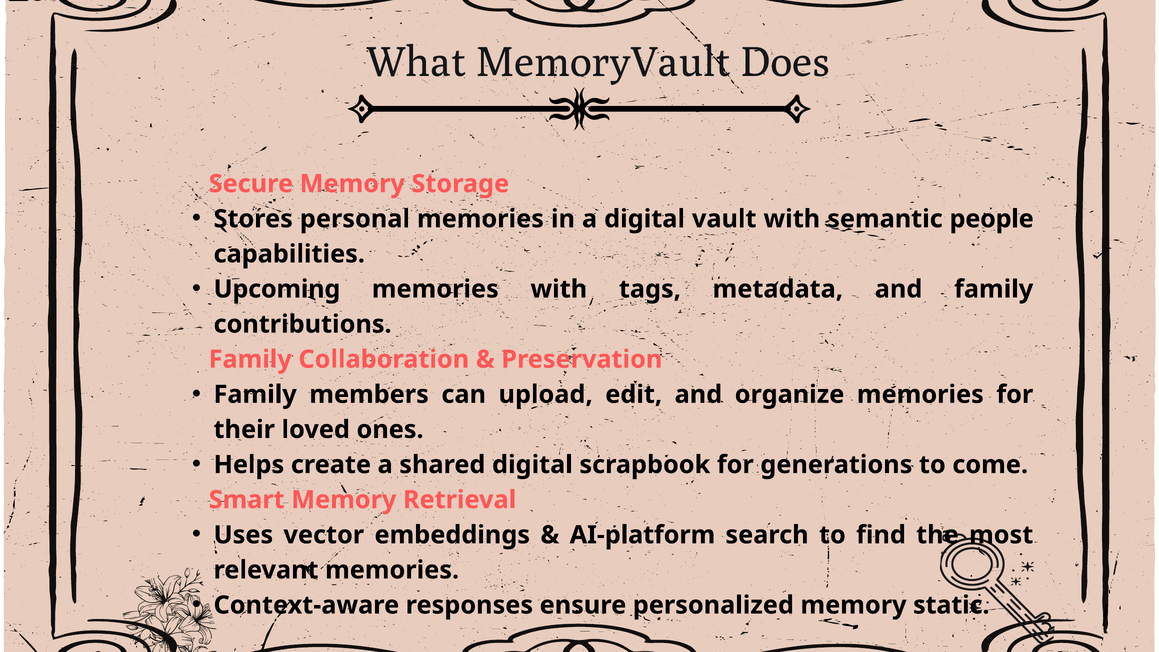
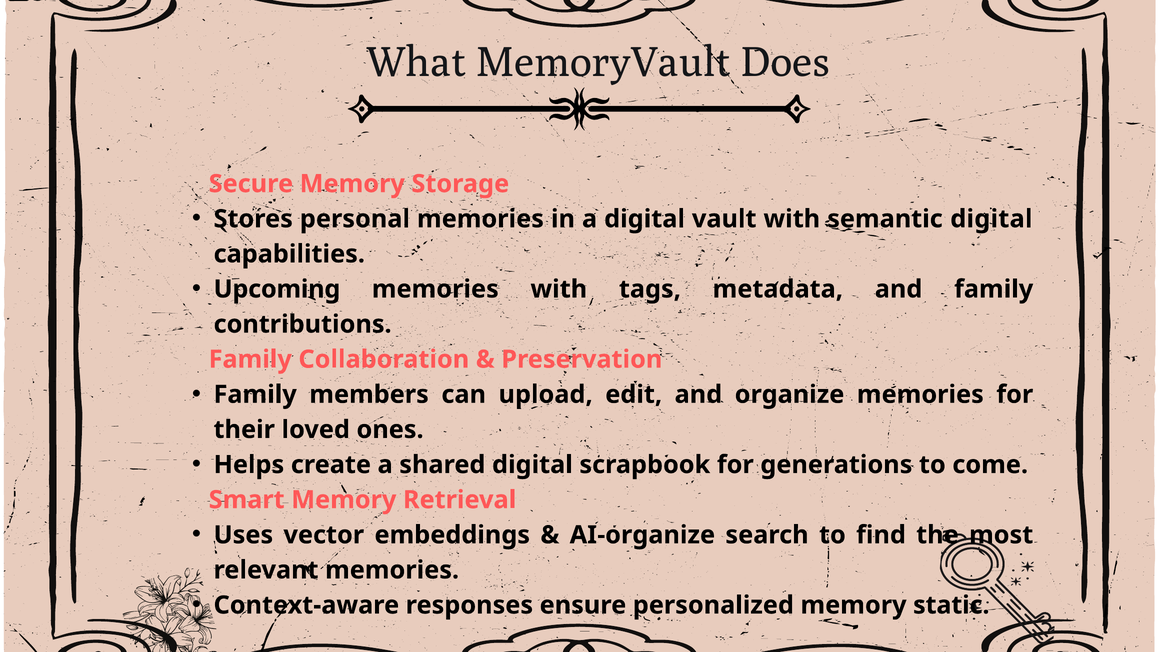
semantic people: people -> digital
AI-platform: AI-platform -> AI-organize
